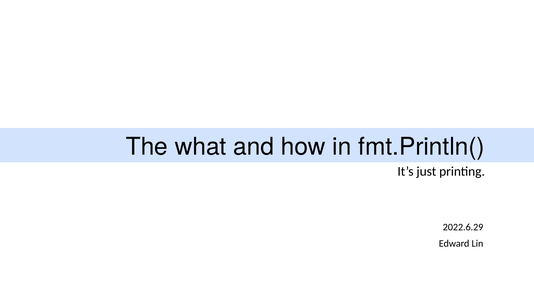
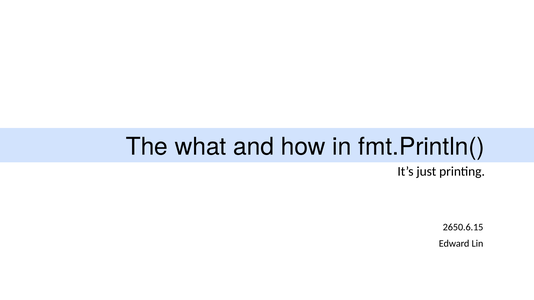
2022.6.29: 2022.6.29 -> 2650.6.15
